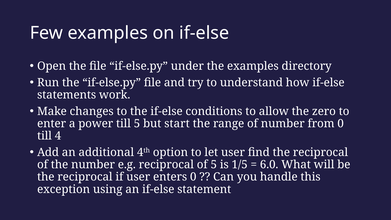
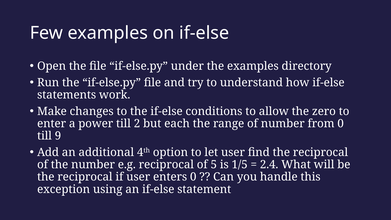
till 5: 5 -> 2
start: start -> each
4: 4 -> 9
6.0: 6.0 -> 2.4
